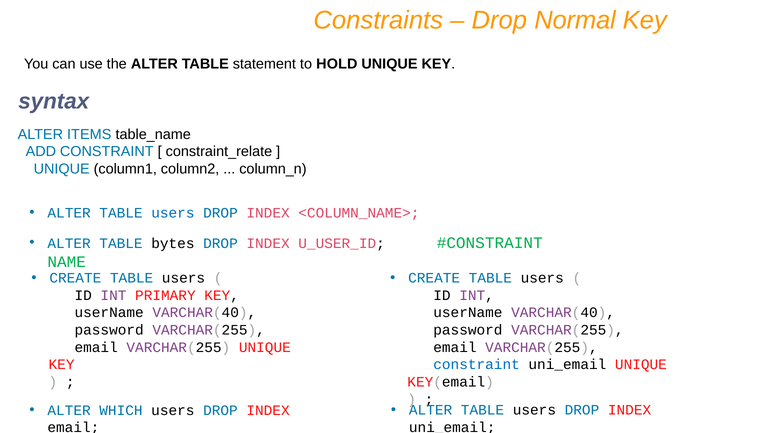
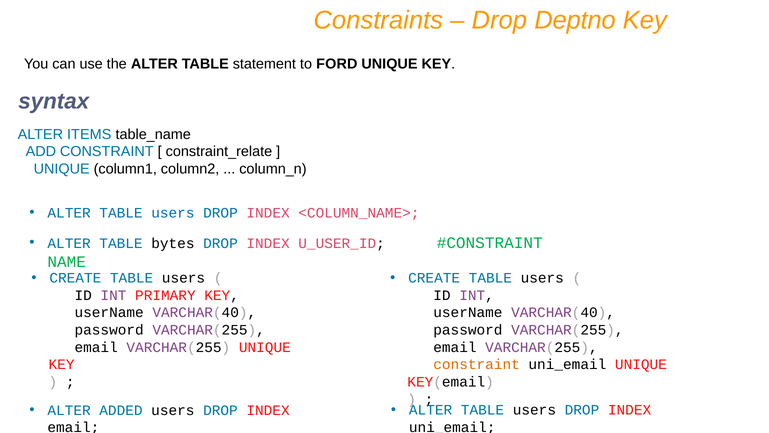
Normal: Normal -> Deptno
HOLD: HOLD -> FORD
constraint at (477, 364) colour: blue -> orange
WHICH: WHICH -> ADDED
